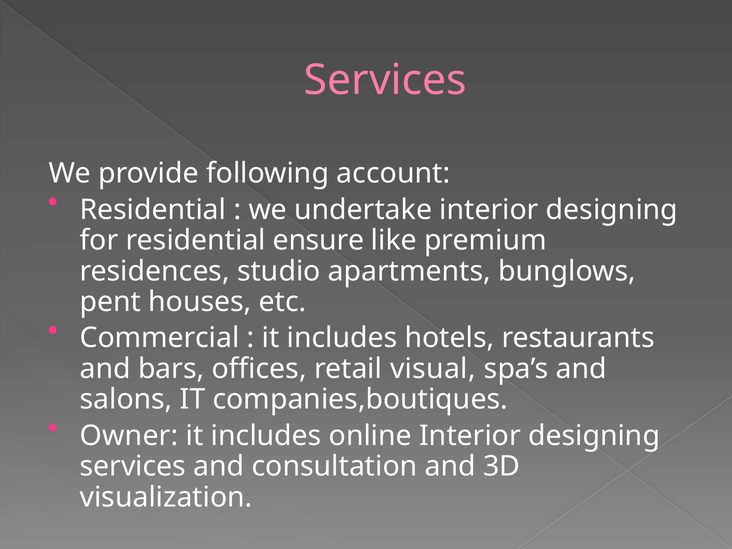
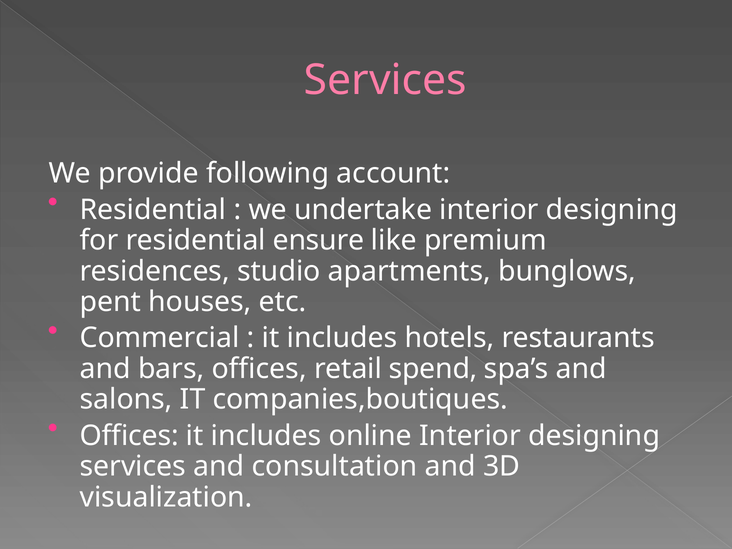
visual: visual -> spend
Owner at (129, 436): Owner -> Offices
